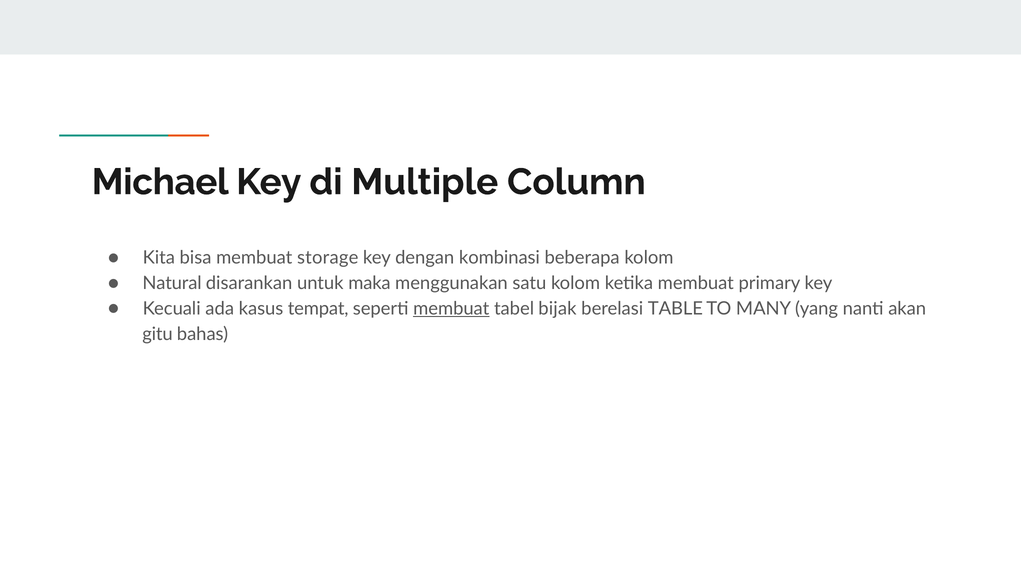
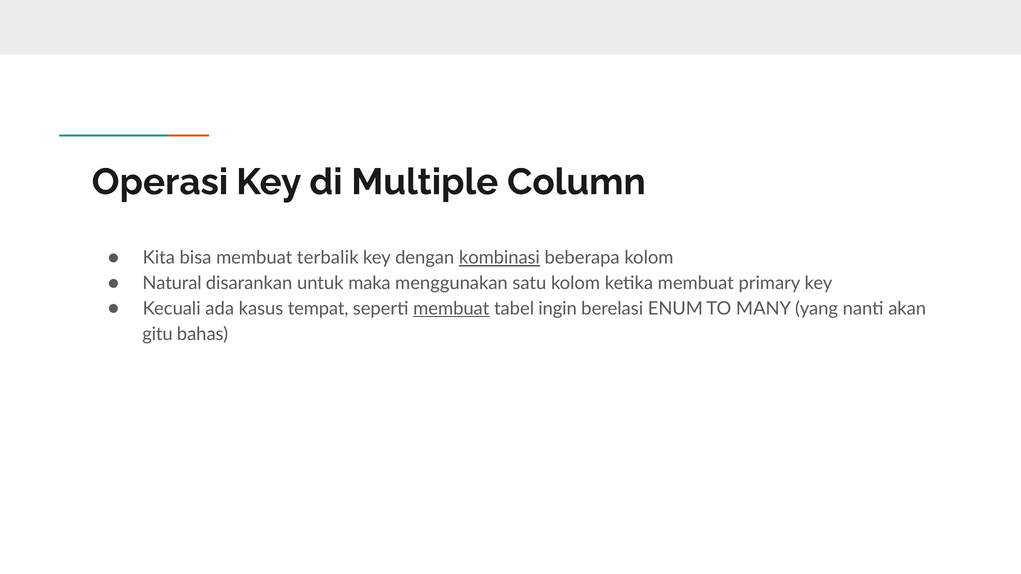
Michael: Michael -> Operasi
storage: storage -> terbalik
kombinasi underline: none -> present
bijak: bijak -> ingin
TABLE: TABLE -> ENUM
